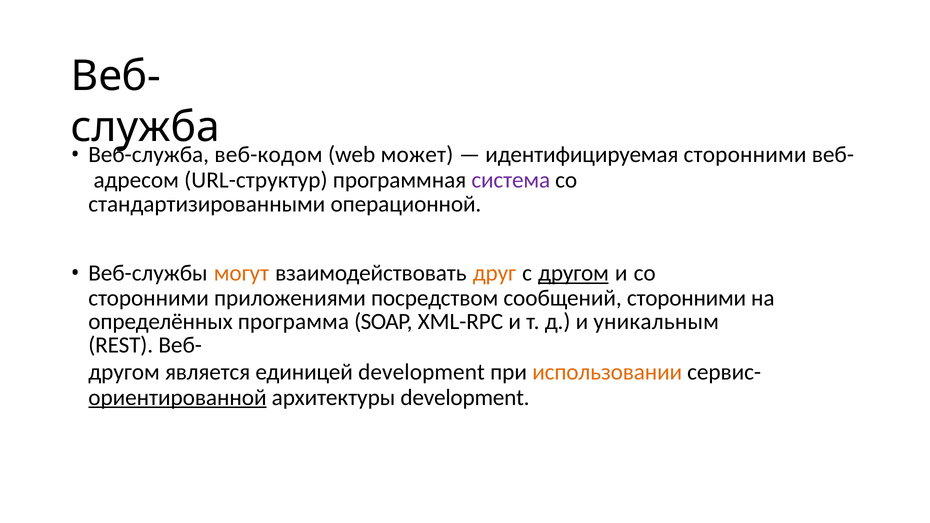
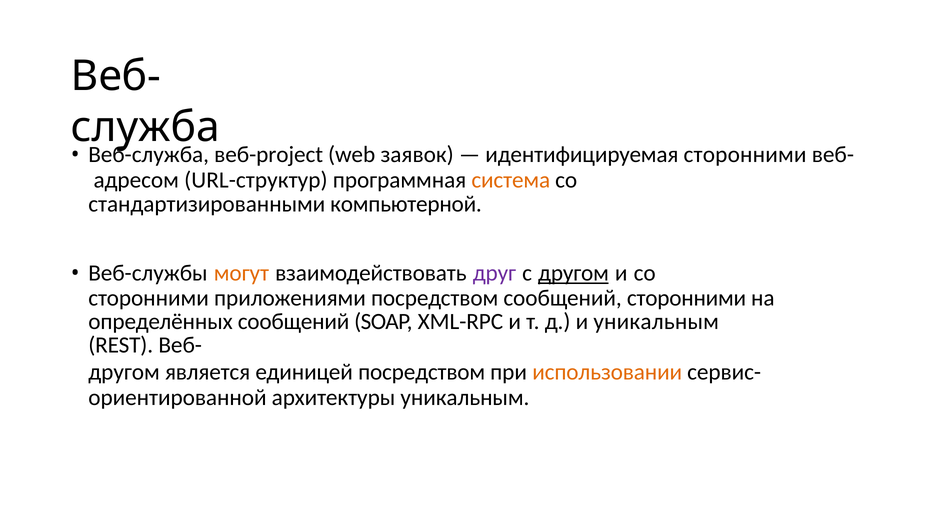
веб-кодом: веб-кодом -> веб-project
может: может -> заявок
система colour: purple -> orange
операционной: операционной -> компьютерной
друг colour: orange -> purple
определённых программа: программа -> сообщений
единицей development: development -> посредством
ориентированной underline: present -> none
архитектуры development: development -> уникальным
